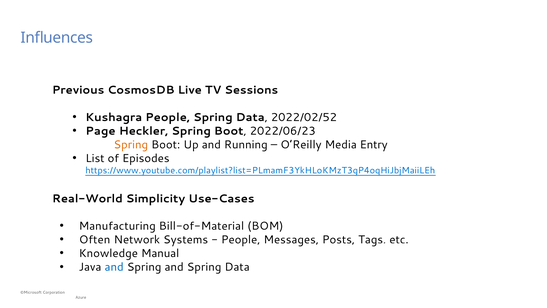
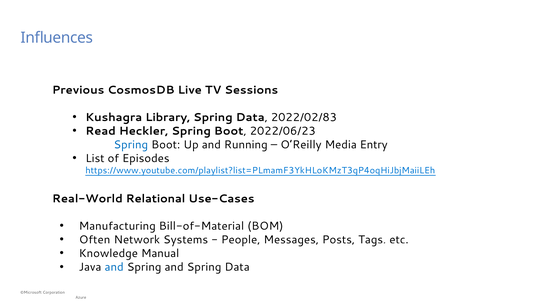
Kushagra People: People -> Library
2022/02/52: 2022/02/52 -> 2022/02/83
Page: Page -> Read
Spring at (131, 145) colour: orange -> blue
Simplicity: Simplicity -> Relational
